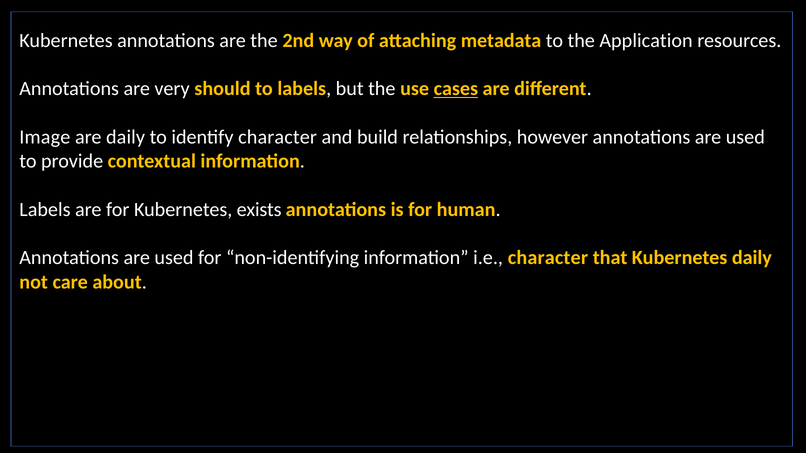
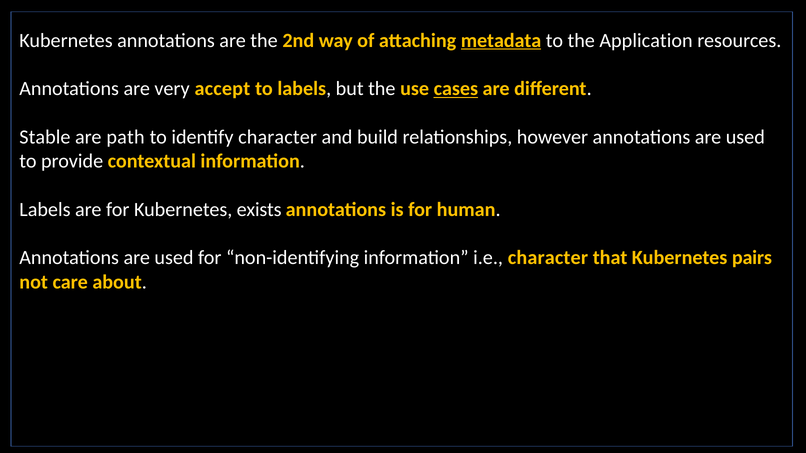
metadata underline: none -> present
should: should -> accept
Image: Image -> Stable
are daily: daily -> path
Kubernetes daily: daily -> pairs
